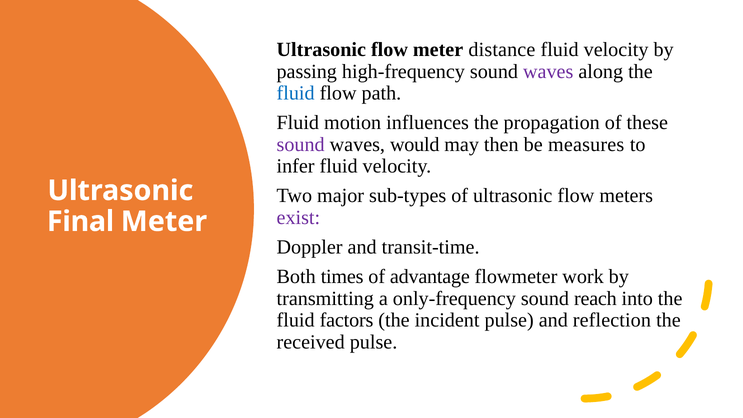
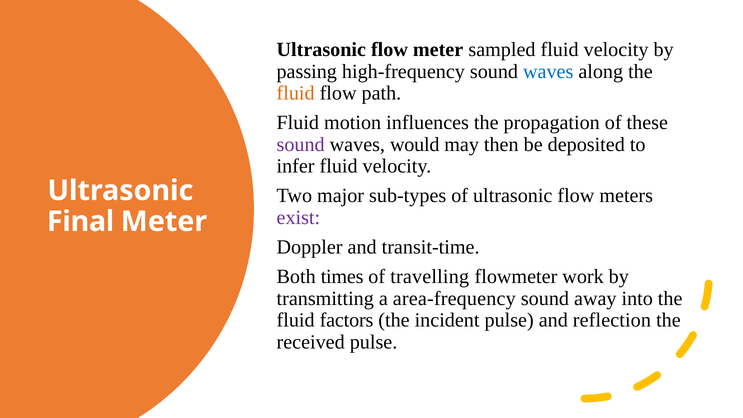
distance: distance -> sampled
waves at (548, 71) colour: purple -> blue
fluid at (296, 93) colour: blue -> orange
measures: measures -> deposited
advantage: advantage -> travelling
only-frequency: only-frequency -> area-frequency
reach: reach -> away
